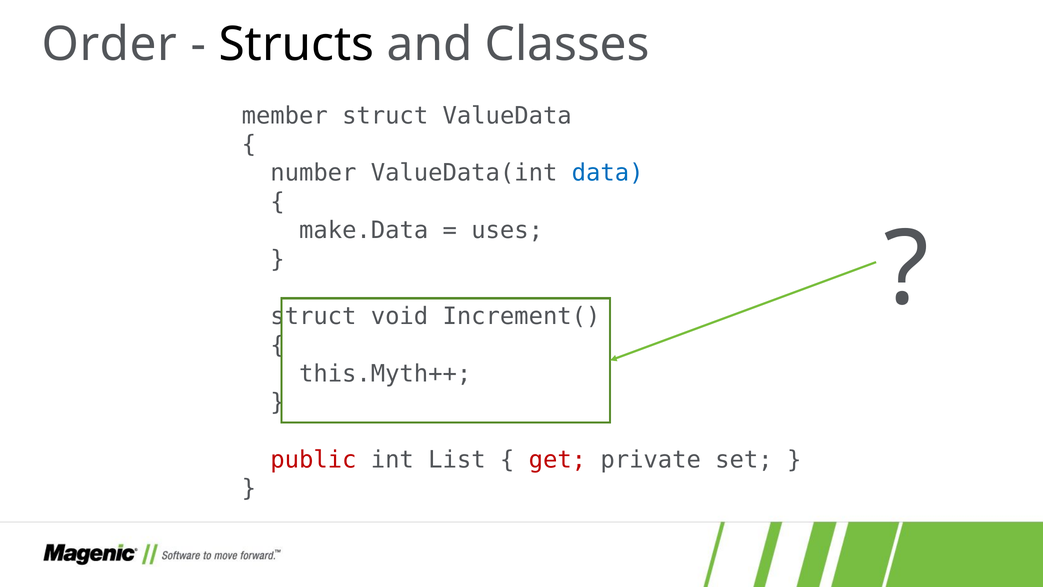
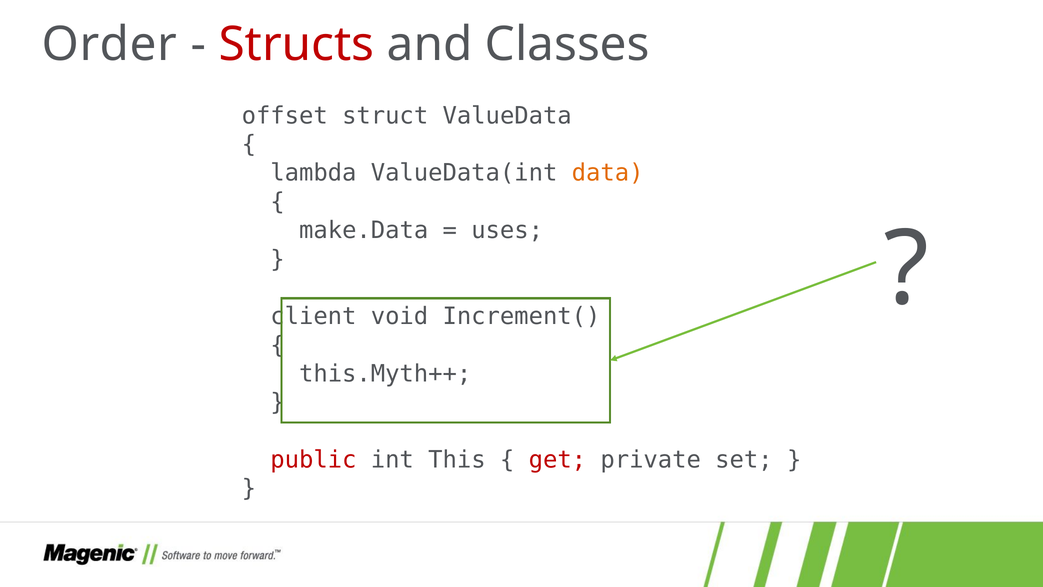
Structs colour: black -> red
member: member -> offset
number: number -> lambda
data colour: blue -> orange
struct at (313, 316): struct -> client
List: List -> This
